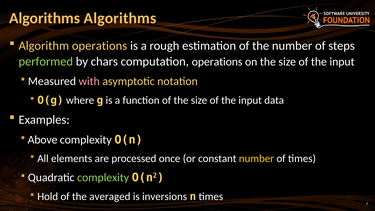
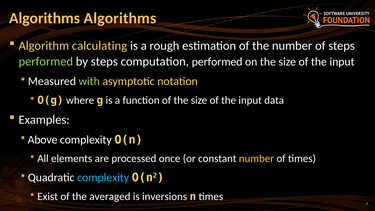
Algorithm operations: operations -> calculating
by chars: chars -> steps
computation operations: operations -> performed
with colour: pink -> light green
complexity at (103, 178) colour: light green -> light blue
Hold: Hold -> Exist
